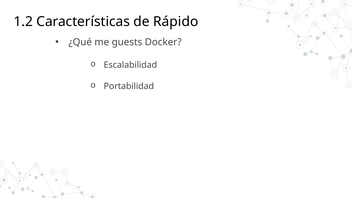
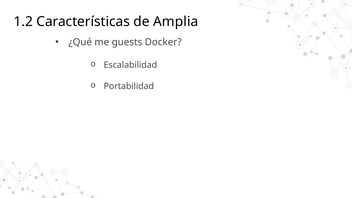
Rápido: Rápido -> Amplia
